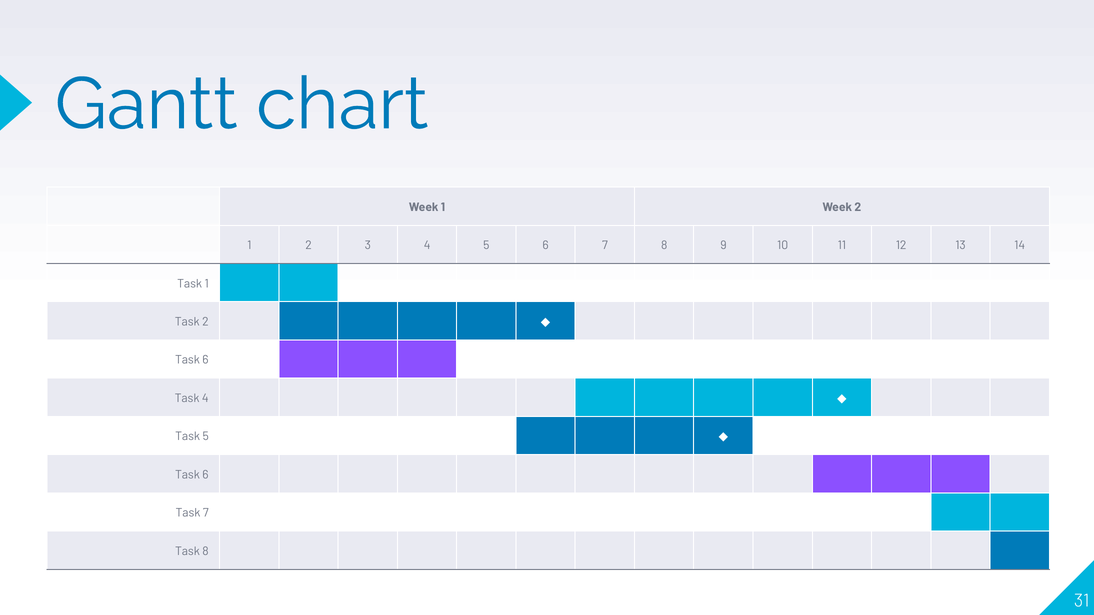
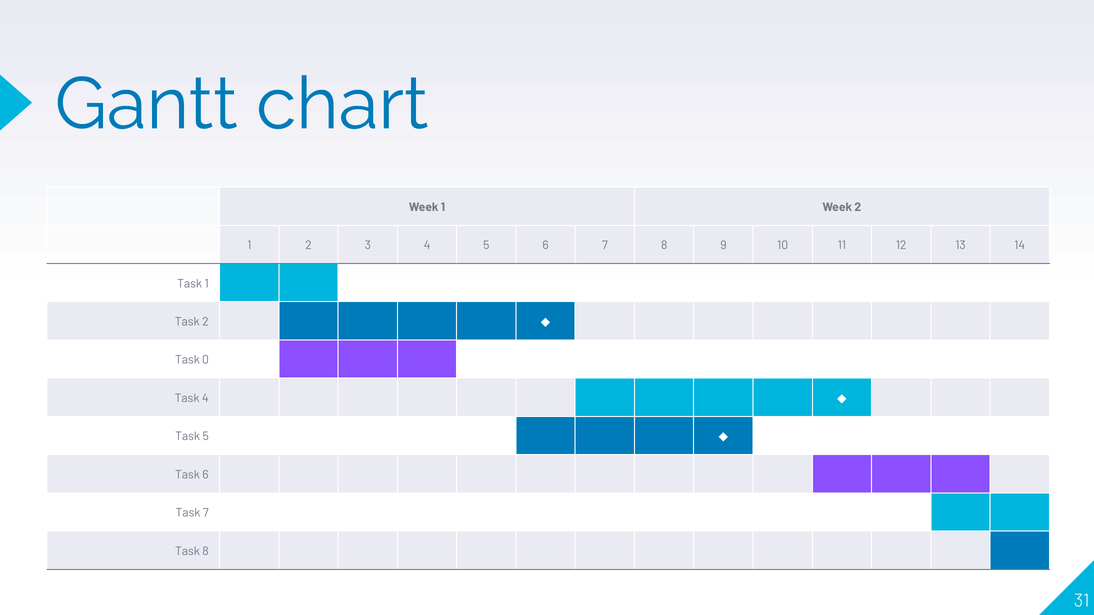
6 at (205, 360): 6 -> 0
